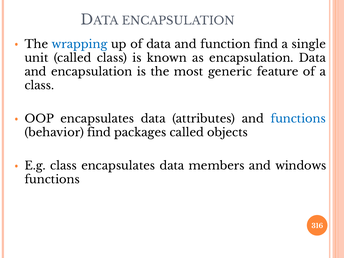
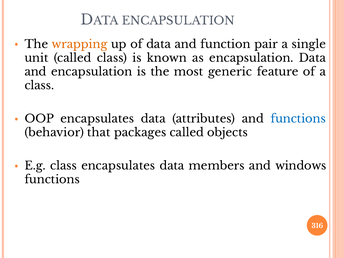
wrapping colour: blue -> orange
function find: find -> pair
behavior find: find -> that
